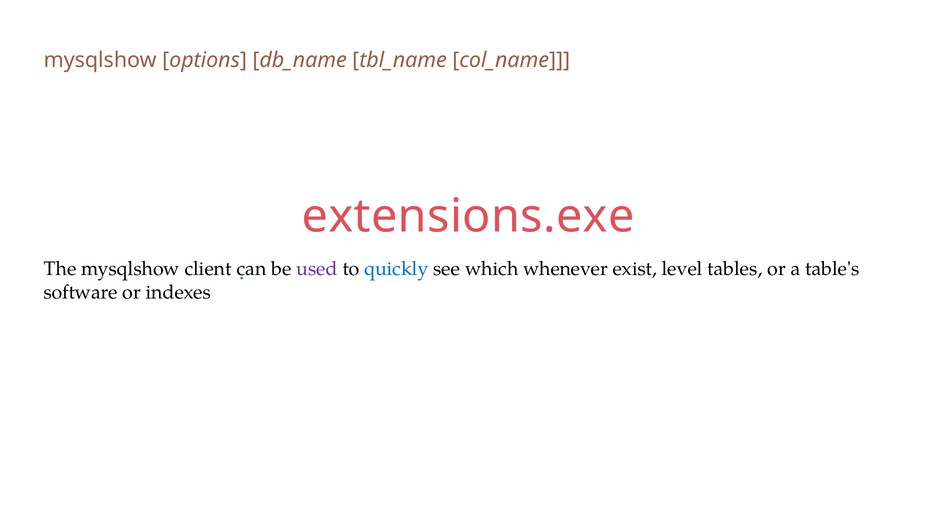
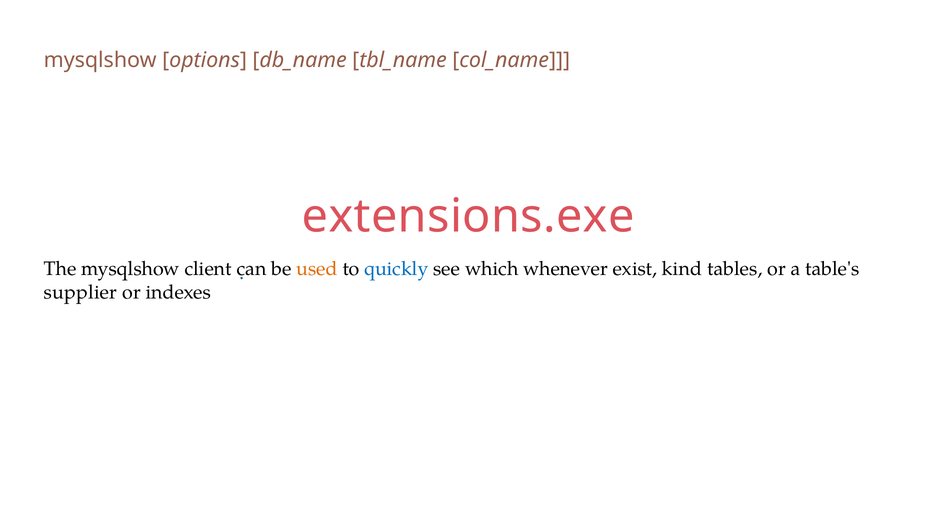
used colour: purple -> orange
level: level -> kind
software: software -> supplier
